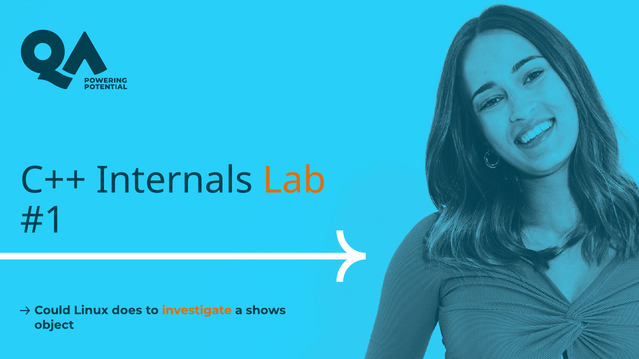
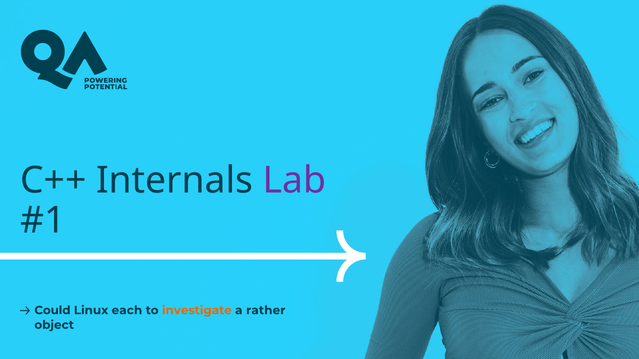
Lab colour: orange -> purple
does: does -> each
shows: shows -> rather
